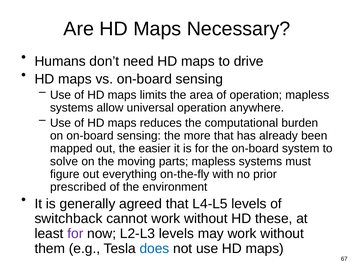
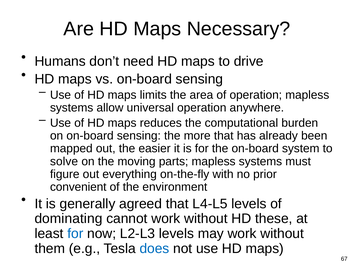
prescribed: prescribed -> convenient
switchback: switchback -> dominating
for at (75, 233) colour: purple -> blue
